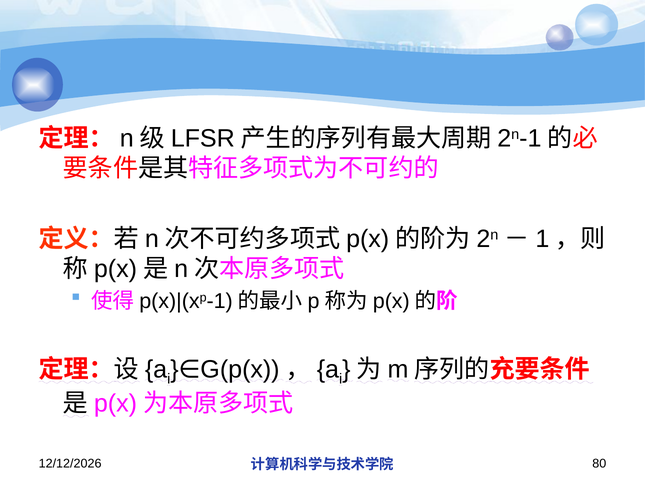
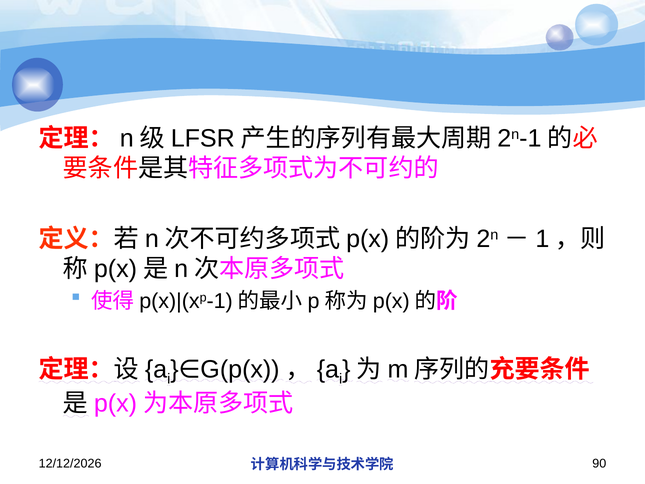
80: 80 -> 90
